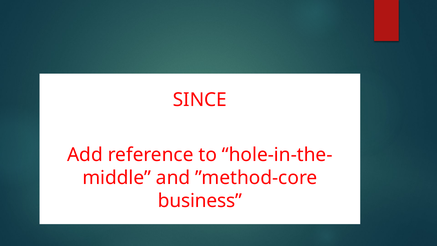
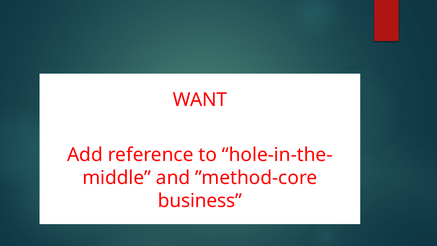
SINCE: SINCE -> WANT
